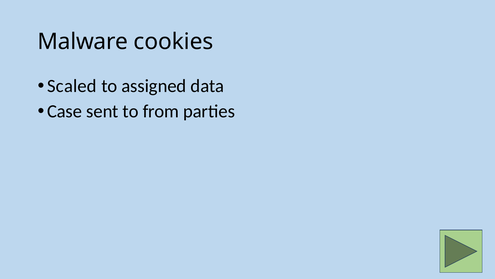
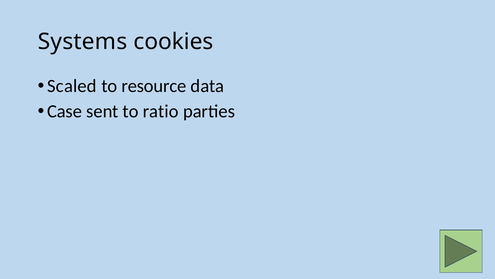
Malware: Malware -> Systems
assigned: assigned -> resource
from: from -> ratio
